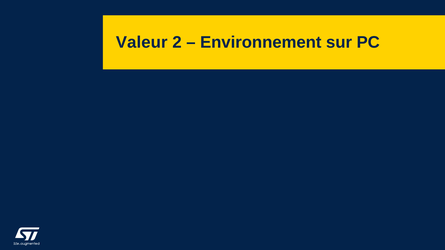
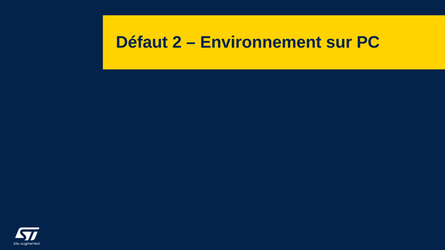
Valeur: Valeur -> Défaut
